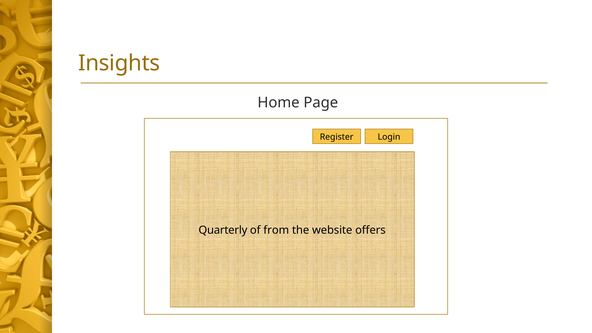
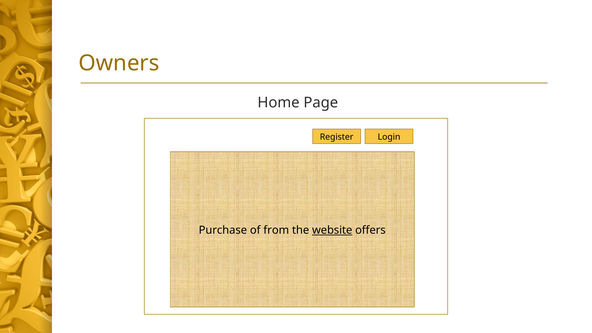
Insights: Insights -> Owners
Quarterly: Quarterly -> Purchase
website underline: none -> present
